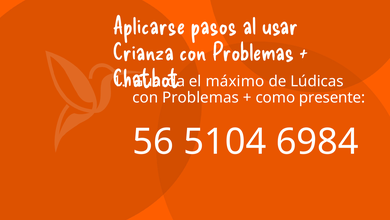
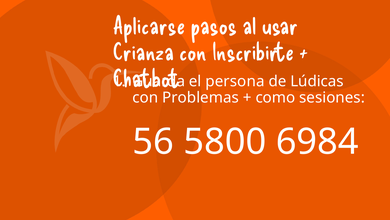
Crianza con Problemas: Problemas -> Inscribirte
máximo: máximo -> persona
presente: presente -> sesiones
5104: 5104 -> 5800
